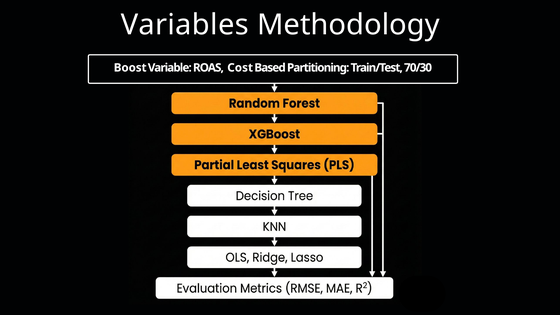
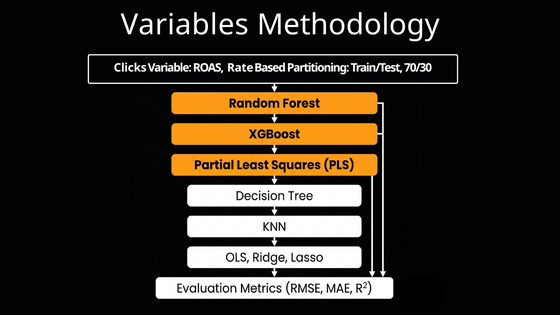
Boost: Boost -> Clicks
Cost: Cost -> Rate
